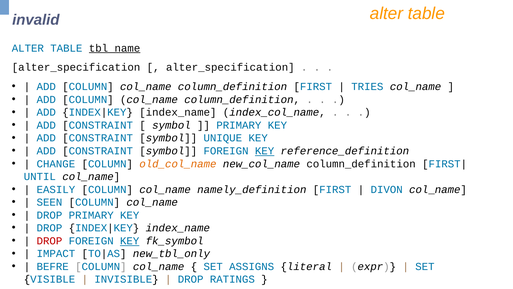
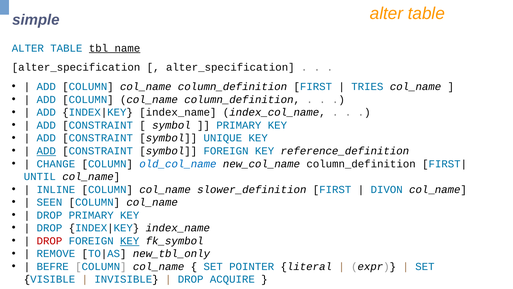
invalid: invalid -> simple
ADD at (46, 151) underline: none -> present
KEY at (265, 151) underline: present -> none
old_col_name colour: orange -> blue
EASILY: EASILY -> INLINE
namely_definition: namely_definition -> slower_definition
IMPACT: IMPACT -> REMOVE
ASSIGNS: ASSIGNS -> POINTER
RATINGS: RATINGS -> ACQUIRE
